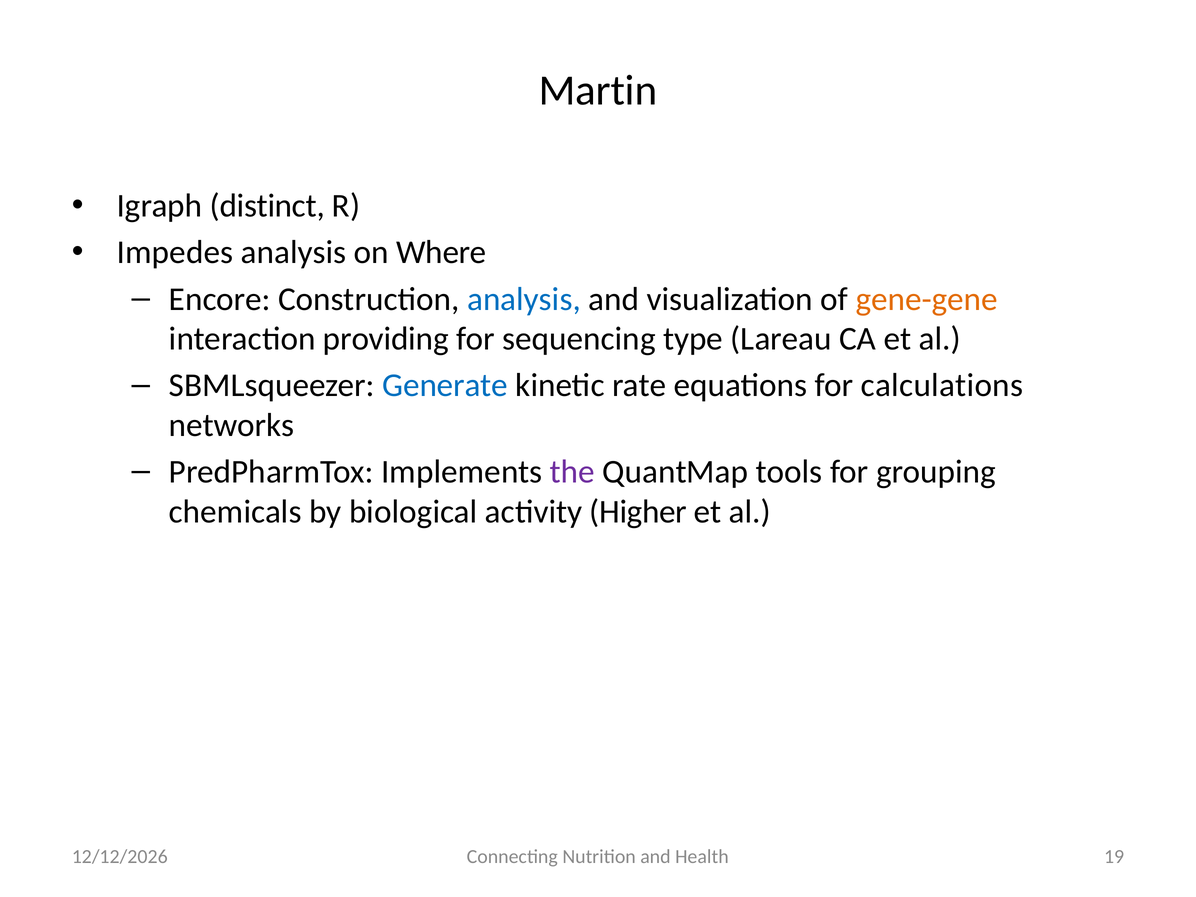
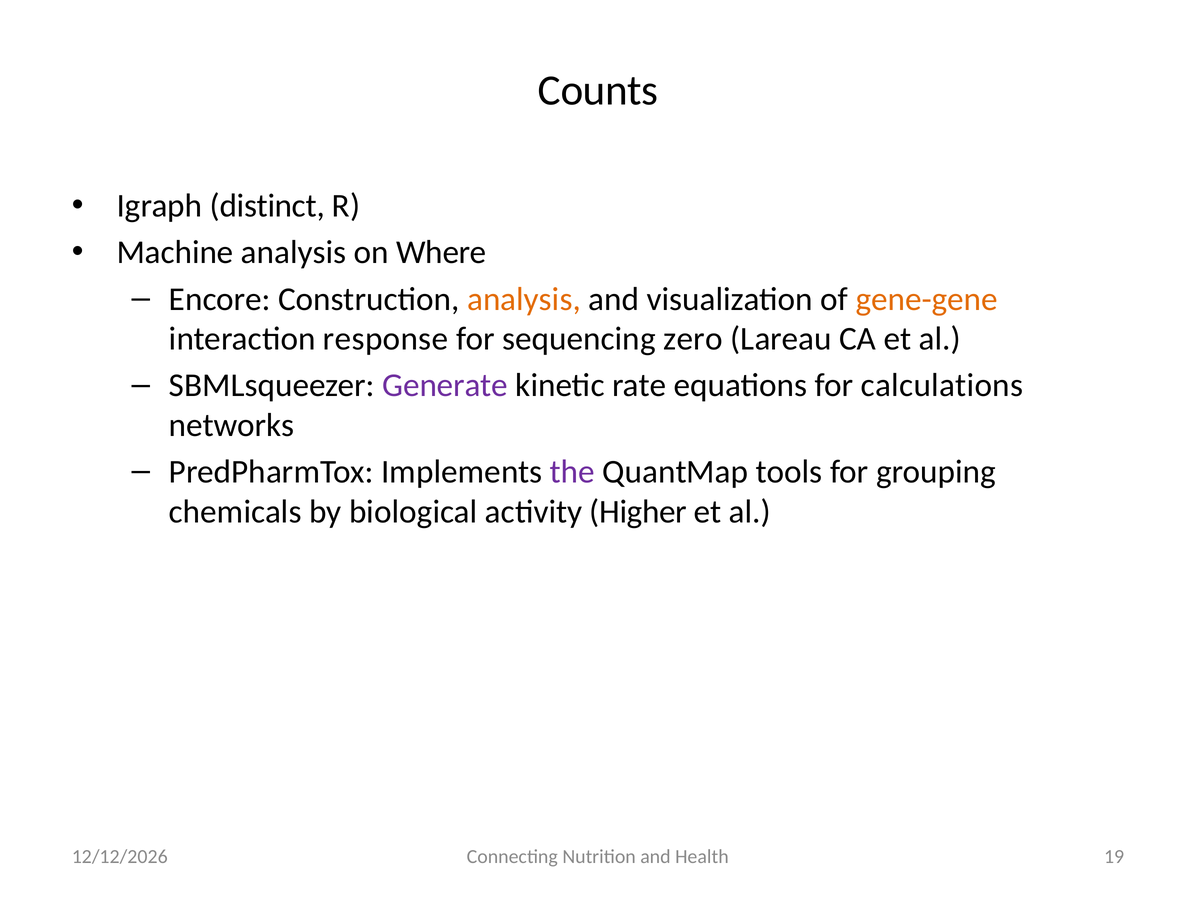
Martin: Martin -> Counts
Impedes: Impedes -> Machine
analysis at (524, 299) colour: blue -> orange
providing: providing -> response
type: type -> zero
Generate colour: blue -> purple
